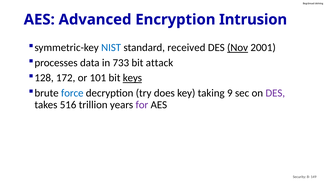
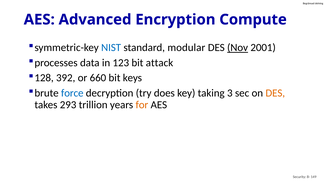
Intrusion: Intrusion -> Compute
received: received -> modular
733: 733 -> 123
172: 172 -> 392
101: 101 -> 660
keys underline: present -> none
9: 9 -> 3
DES at (275, 93) colour: purple -> orange
516: 516 -> 293
for colour: purple -> orange
